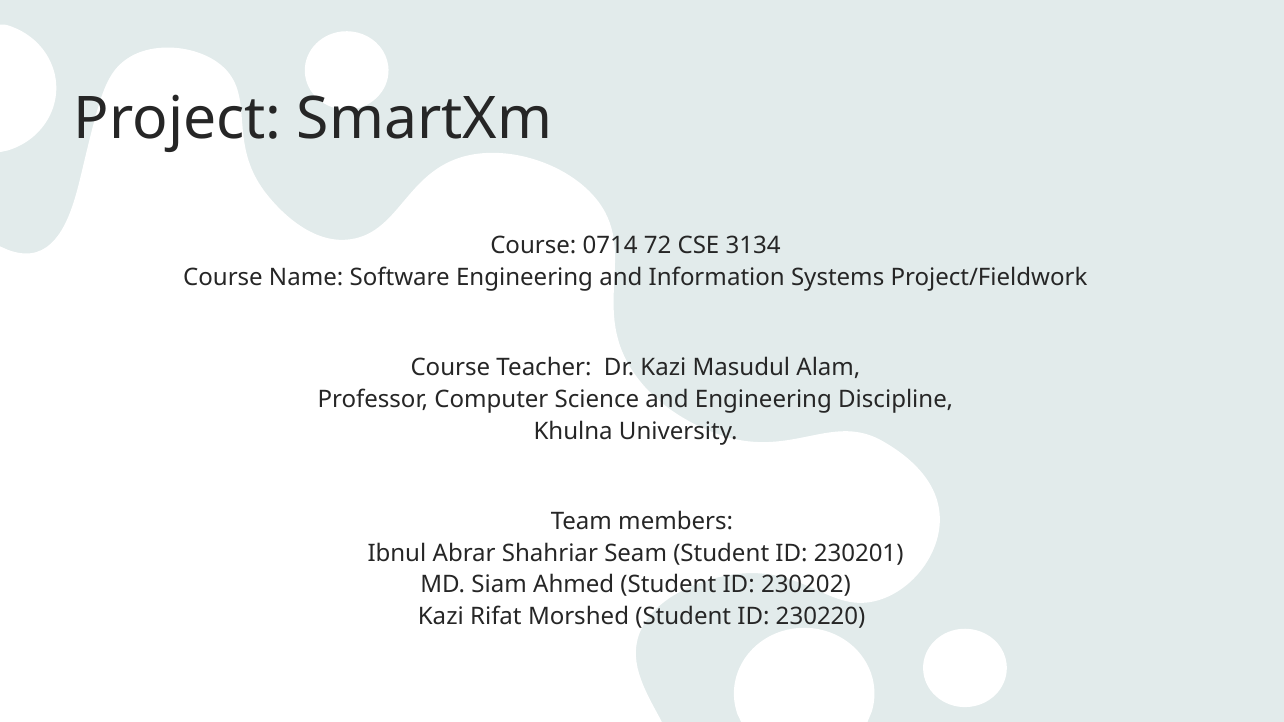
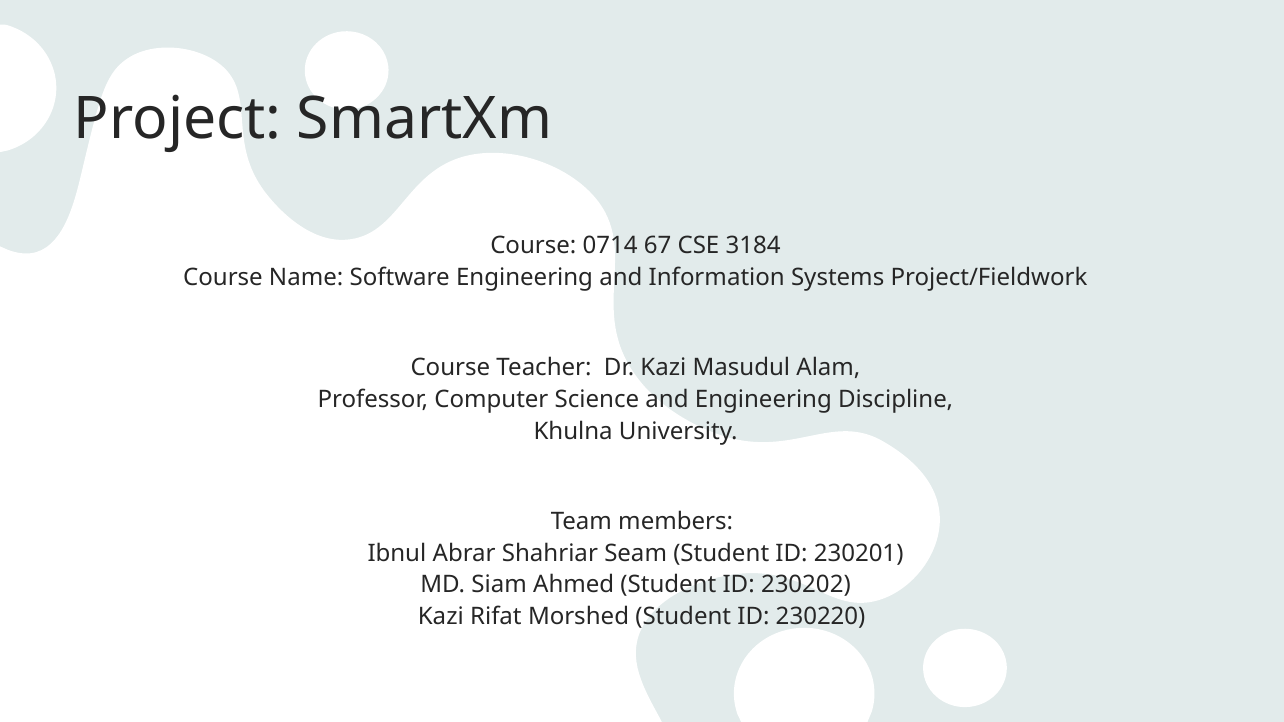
72: 72 -> 67
3134: 3134 -> 3184
